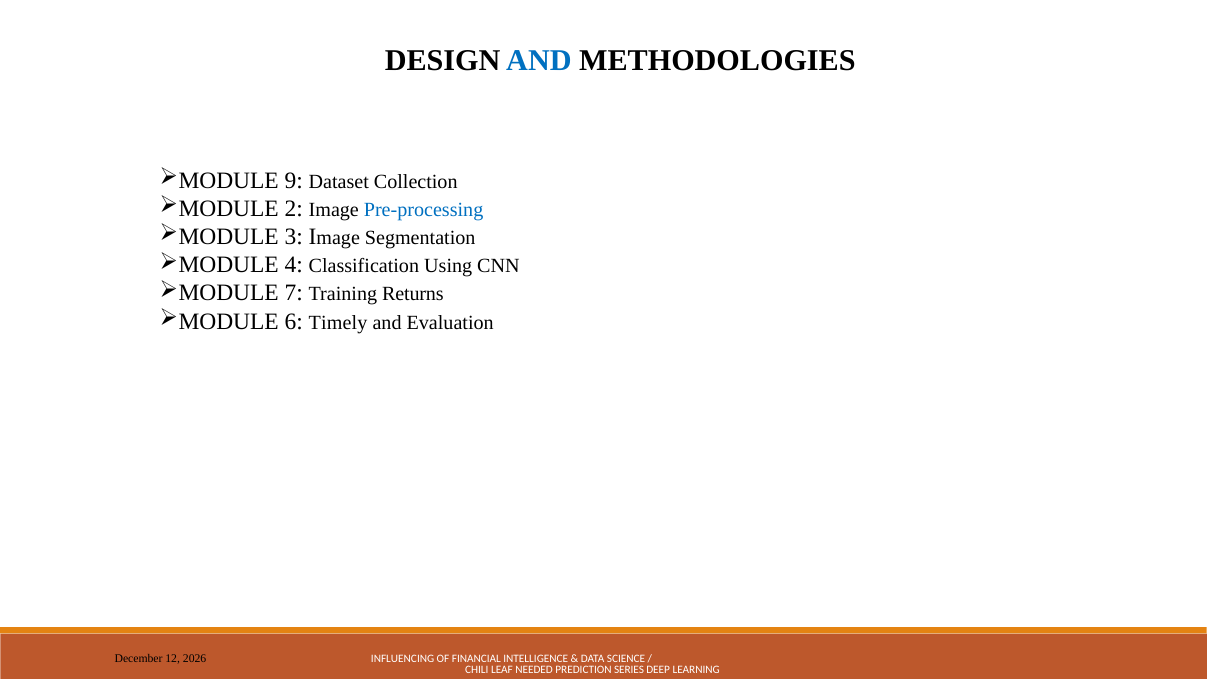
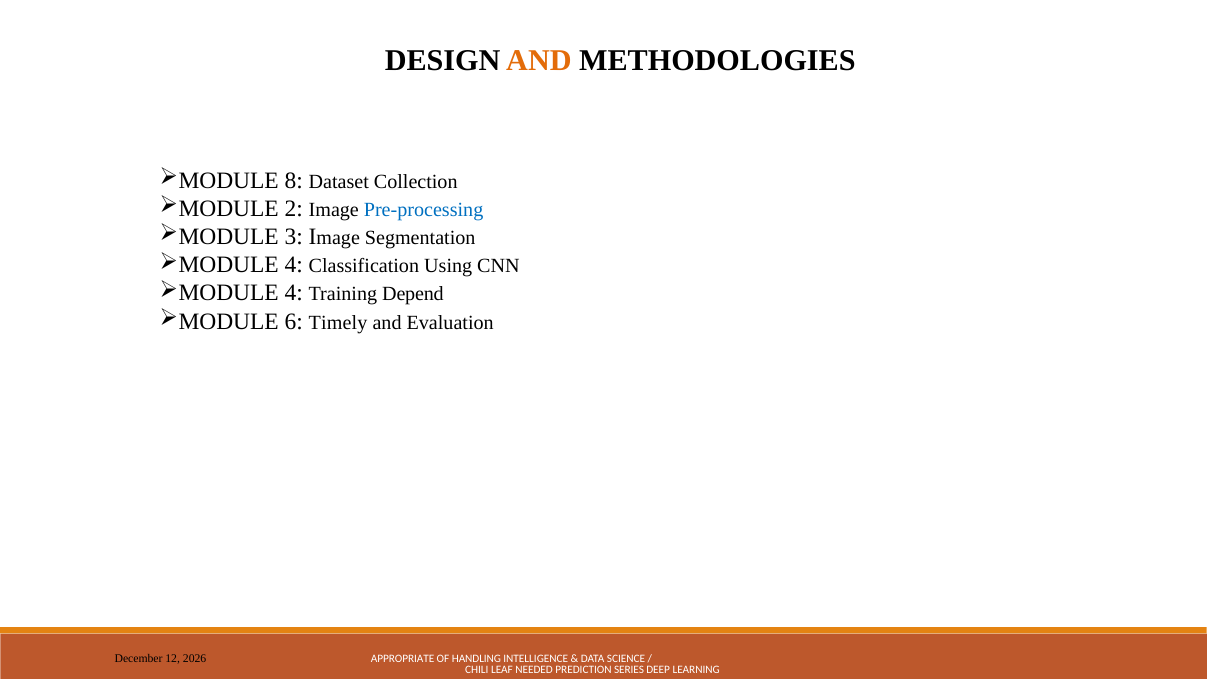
AND at (539, 60) colour: blue -> orange
9: 9 -> 8
7 at (294, 293): 7 -> 4
Returns: Returns -> Depend
INFLUENCING: INFLUENCING -> APPROPRIATE
FINANCIAL: FINANCIAL -> HANDLING
